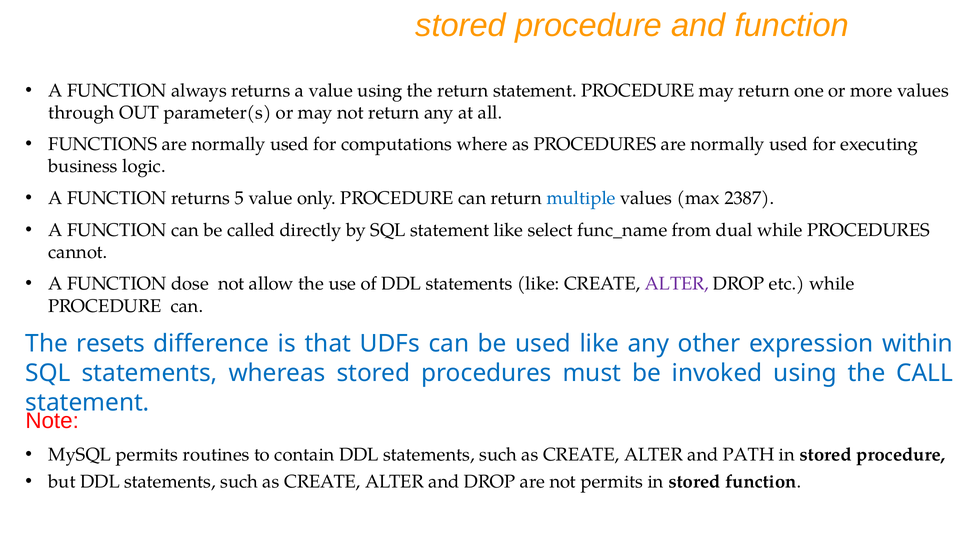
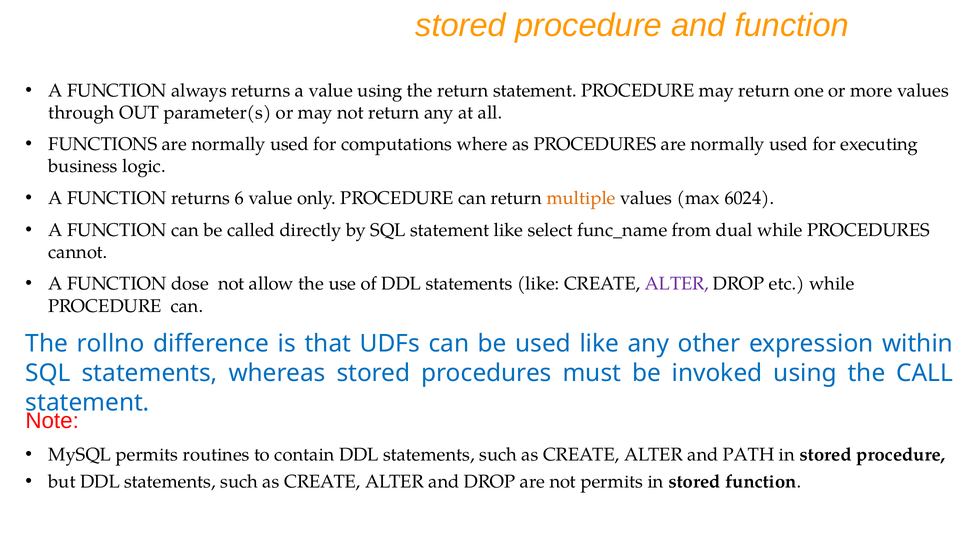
5: 5 -> 6
multiple colour: blue -> orange
2387: 2387 -> 6024
resets: resets -> rollno
